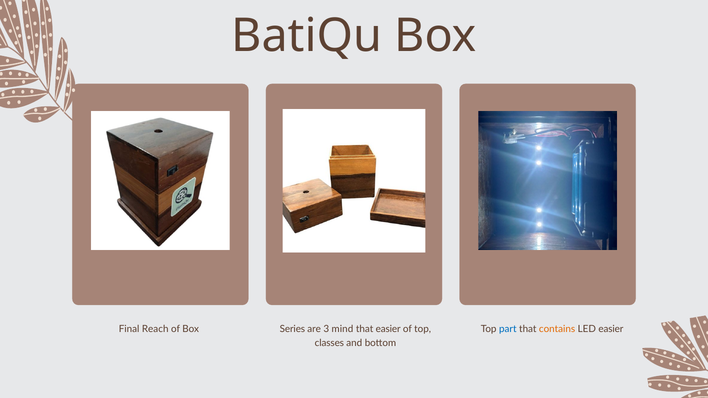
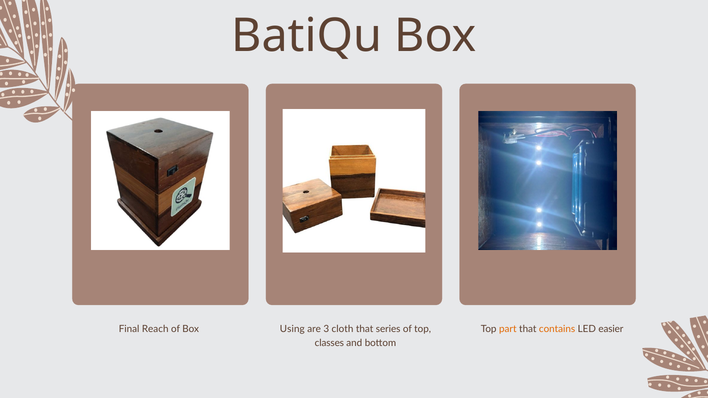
Series: Series -> Using
mind: mind -> cloth
that easier: easier -> series
part colour: blue -> orange
